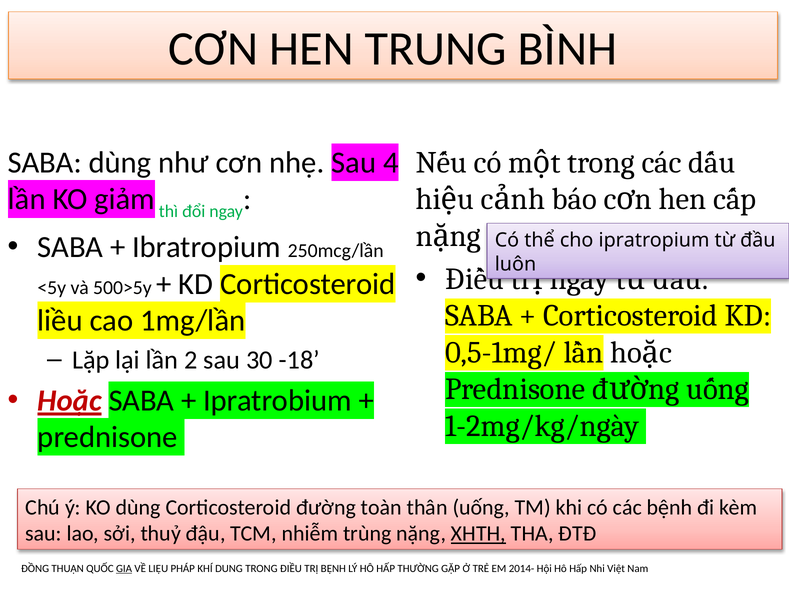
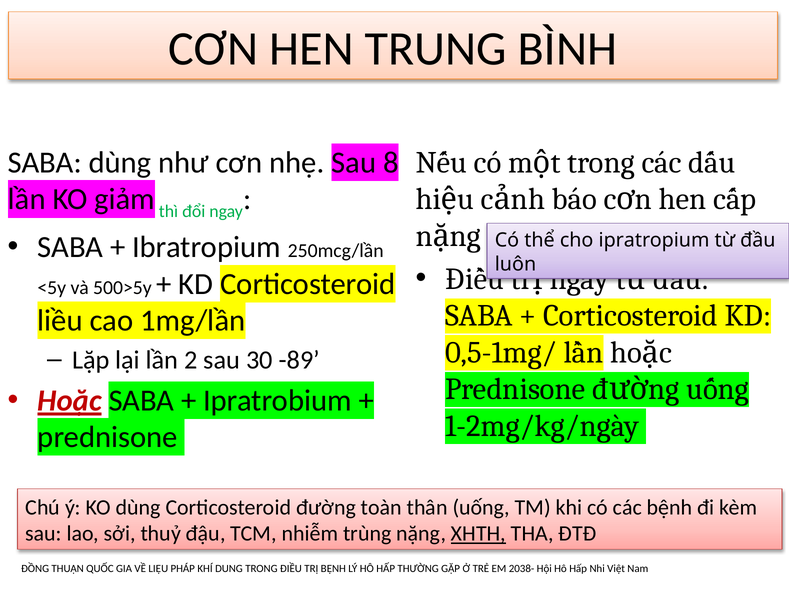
4: 4 -> 8
-18: -18 -> -89
GIA underline: present -> none
2014-: 2014- -> 2038-
